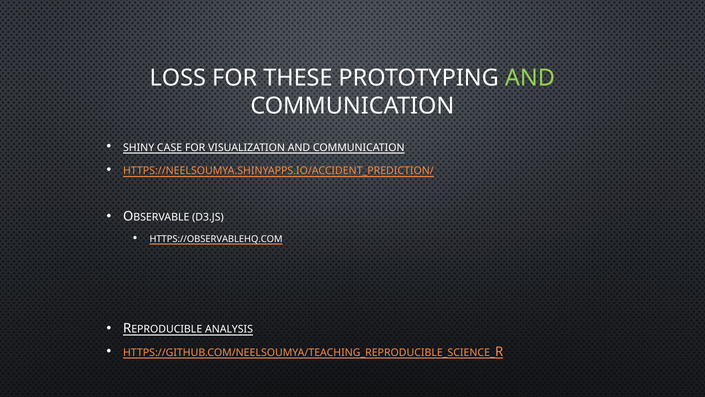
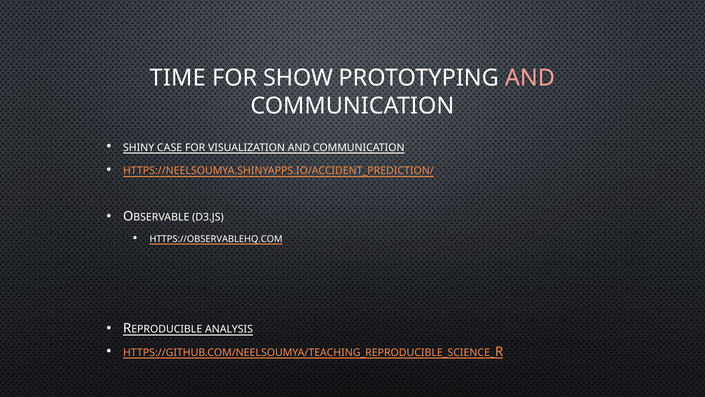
LOSS: LOSS -> TIME
THESE: THESE -> SHOW
AND at (530, 78) colour: light green -> pink
